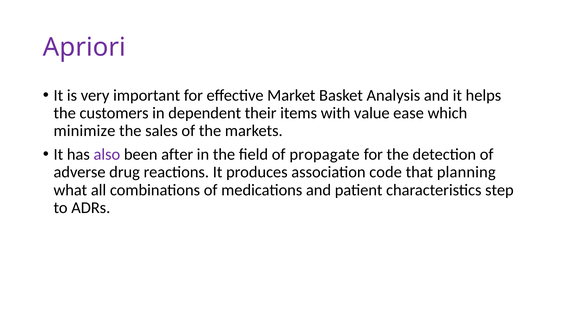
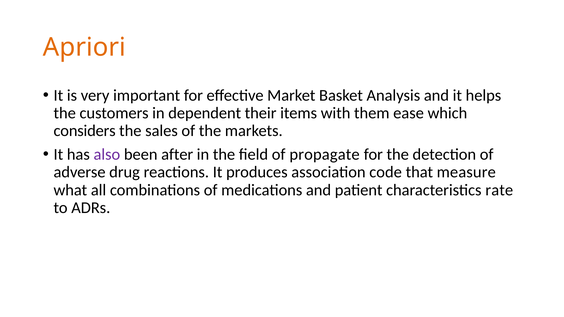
Apriori colour: purple -> orange
value: value -> them
minimize: minimize -> considers
planning: planning -> measure
step: step -> rate
